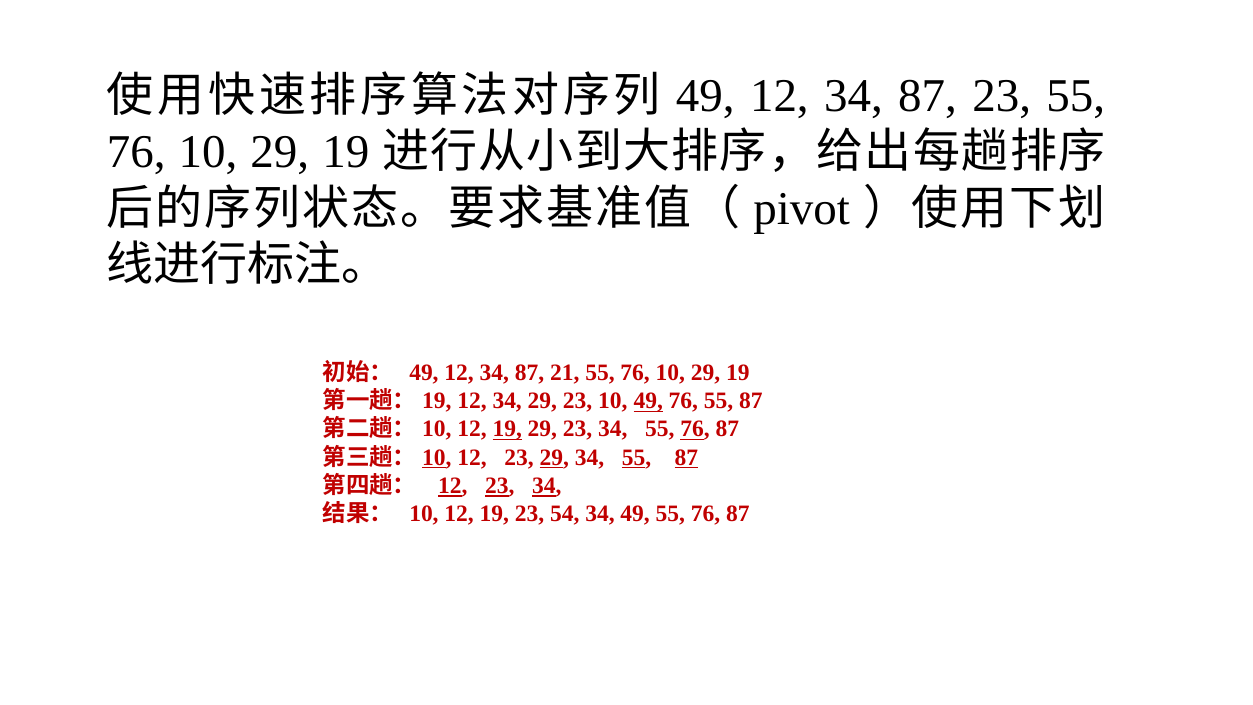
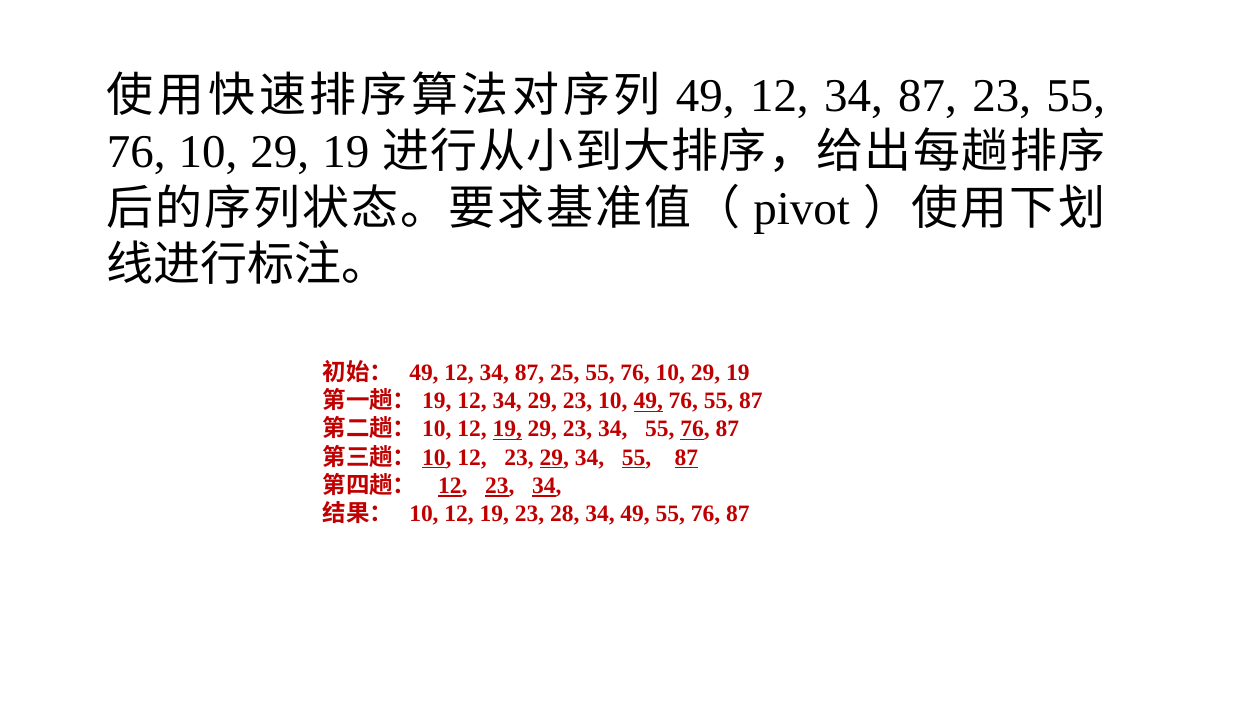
21: 21 -> 25
54: 54 -> 28
